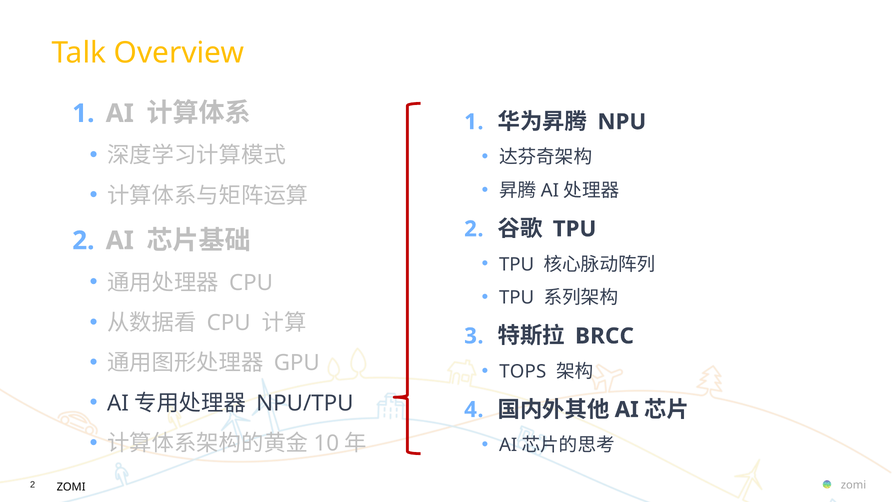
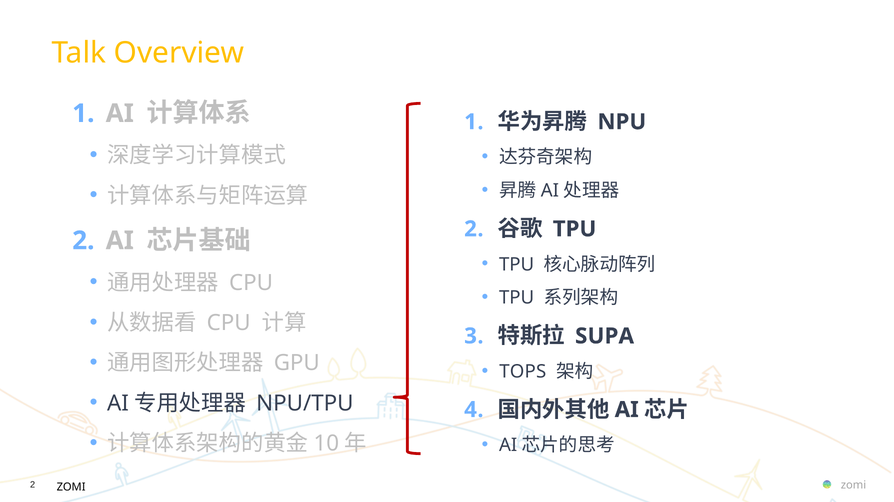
BRCC: BRCC -> SUPA
